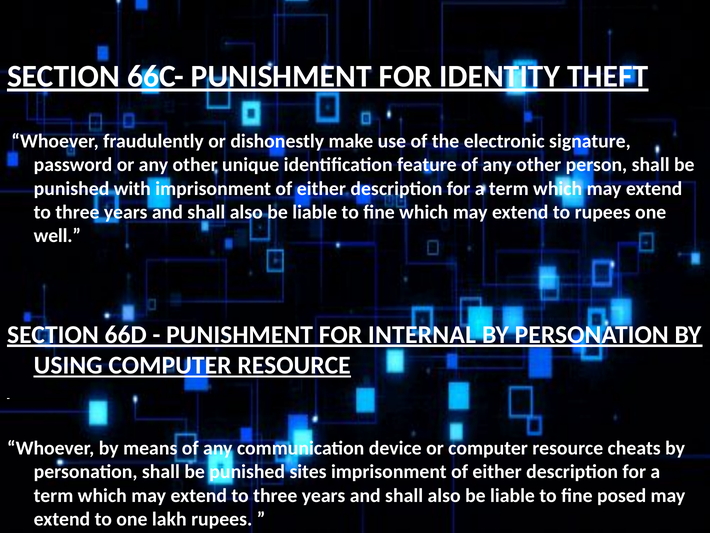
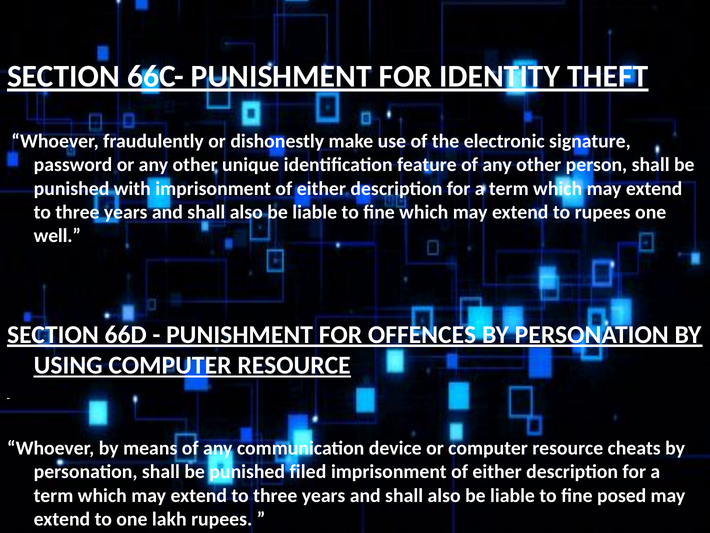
INTERNAL: INTERNAL -> OFFENCES
sites: sites -> filed
